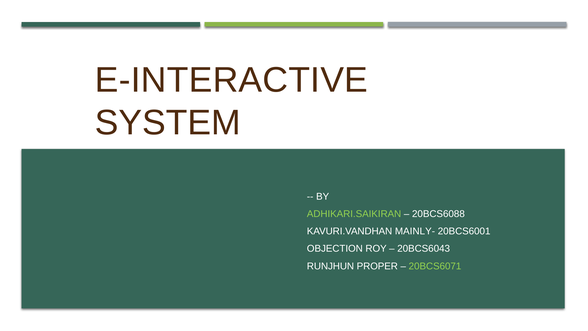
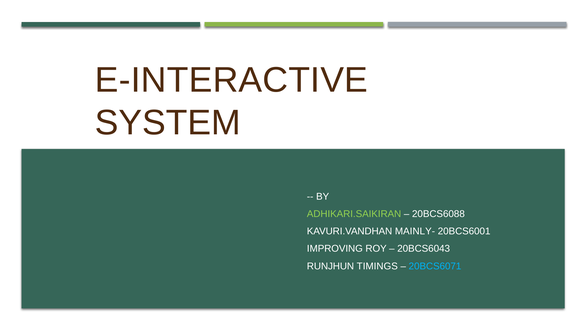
OBJECTION: OBJECTION -> IMPROVING
PROPER: PROPER -> TIMINGS
20BCS6071 colour: light green -> light blue
